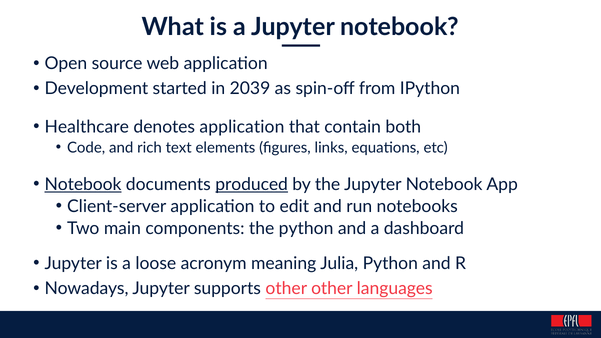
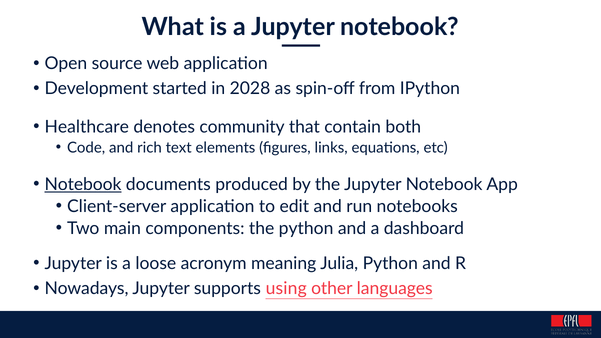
2039: 2039 -> 2028
denotes application: application -> community
produced underline: present -> none
supports other: other -> using
